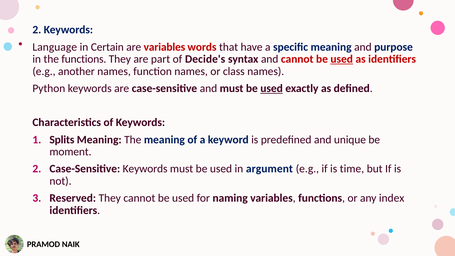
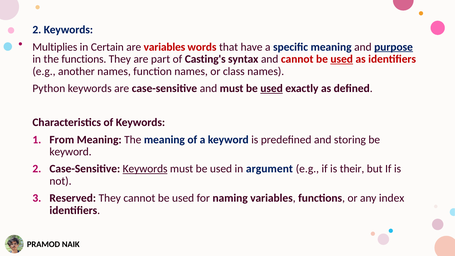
Language: Language -> Multiplies
purpose underline: none -> present
Decide's: Decide's -> Casting's
Splits: Splits -> From
unique: unique -> storing
moment at (70, 152): moment -> keyword
Keywords at (145, 169) underline: none -> present
time: time -> their
